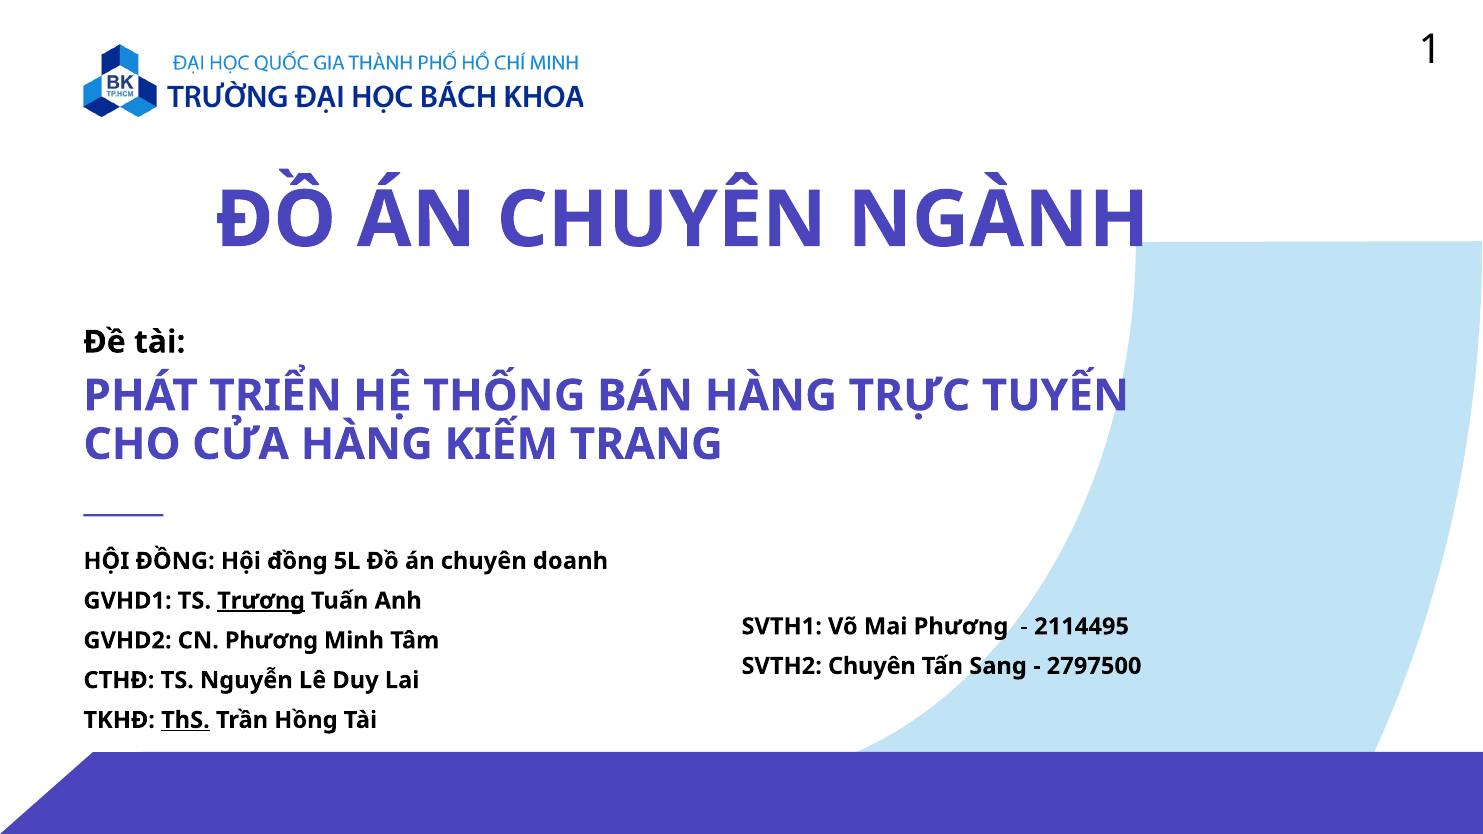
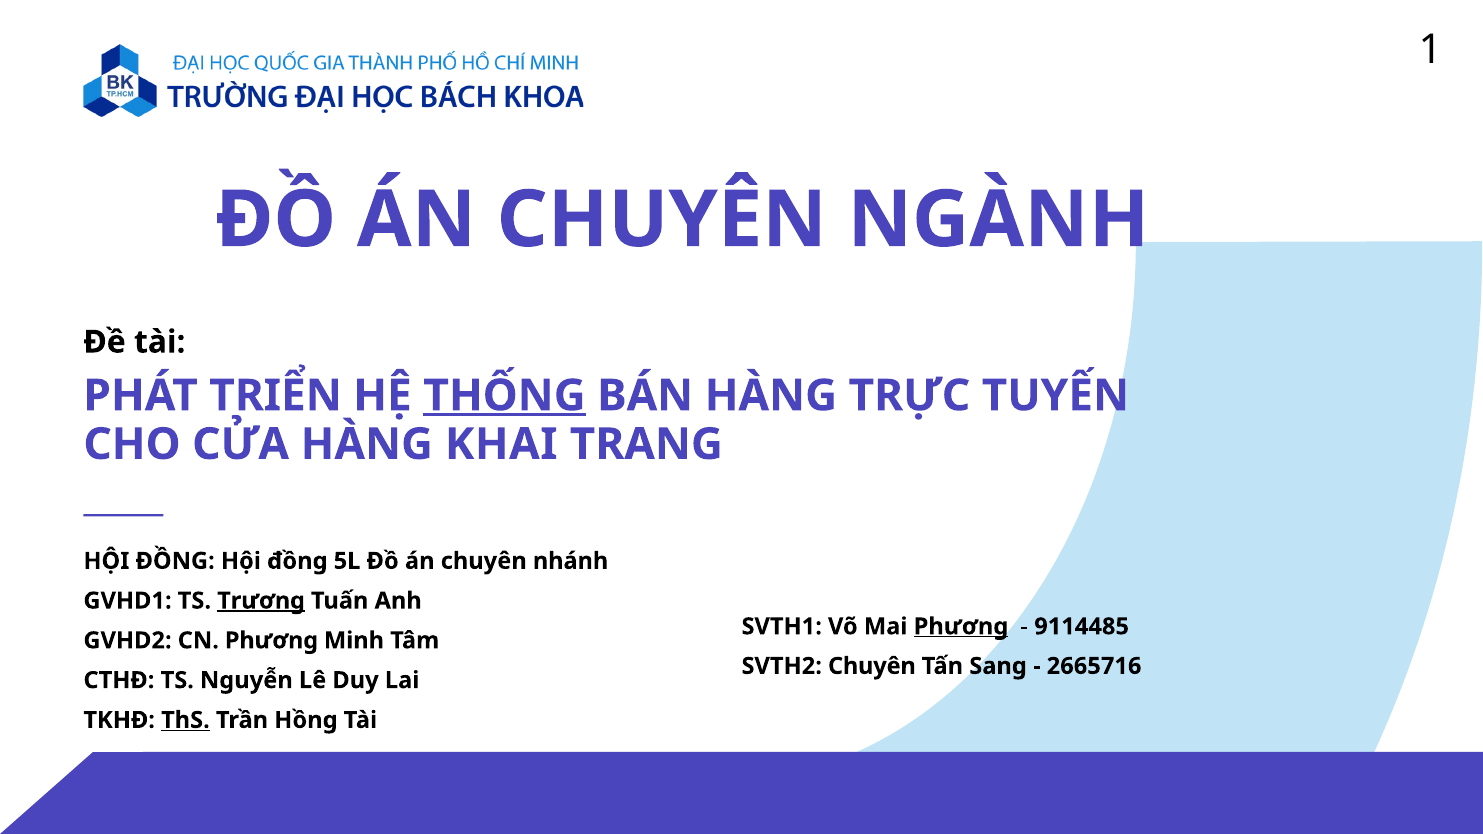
THỐNG underline: none -> present
KIẾM: KIẾM -> KHAI
doanh: doanh -> nhánh
Phương at (961, 627) underline: none -> present
2114495: 2114495 -> 9114485
2797500: 2797500 -> 2665716
